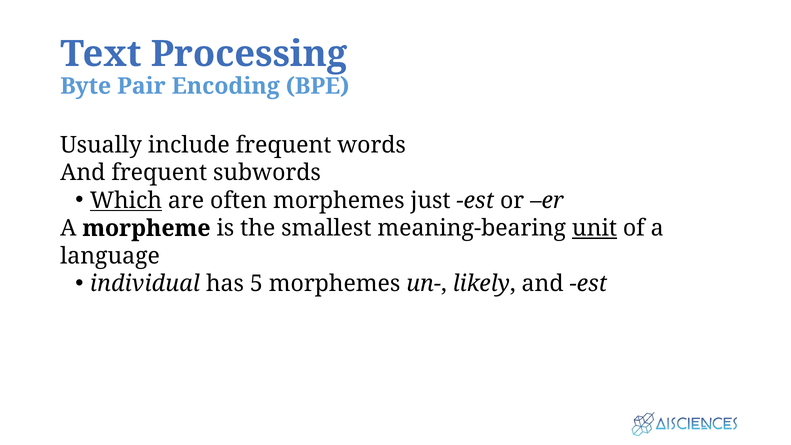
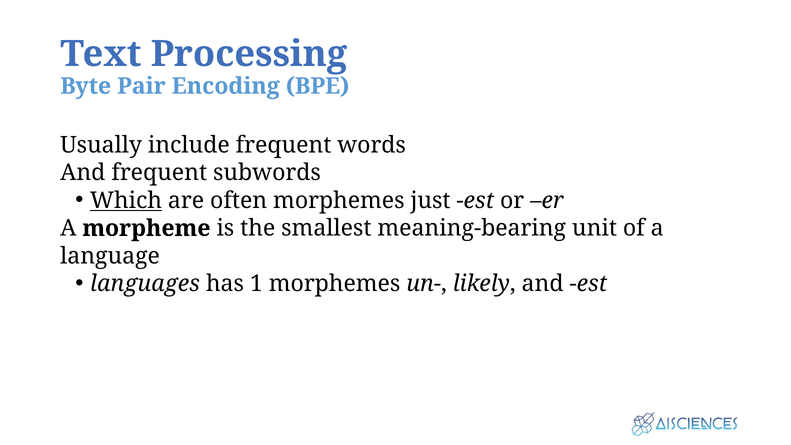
unit underline: present -> none
individual: individual -> languages
5: 5 -> 1
